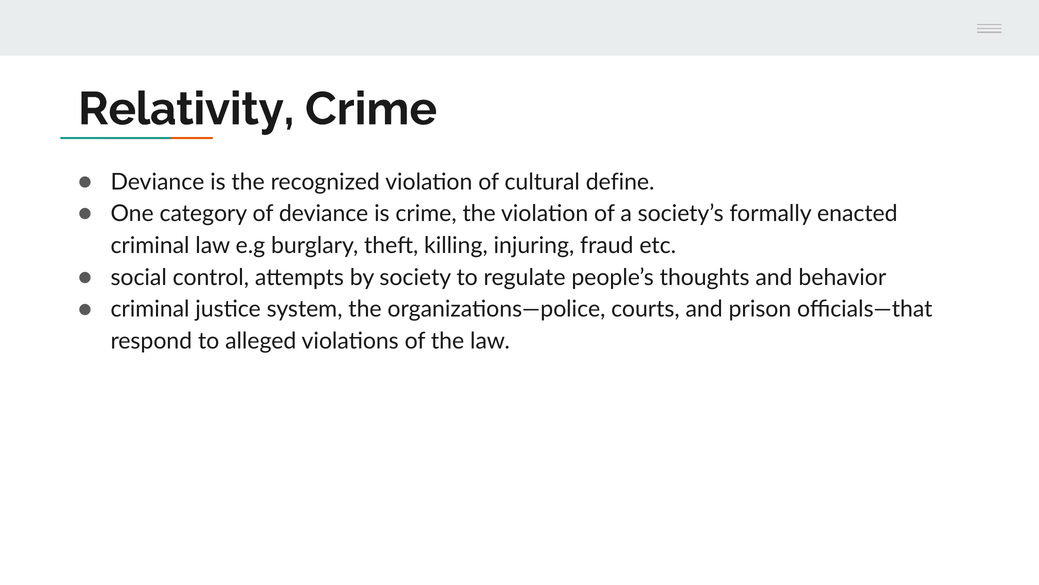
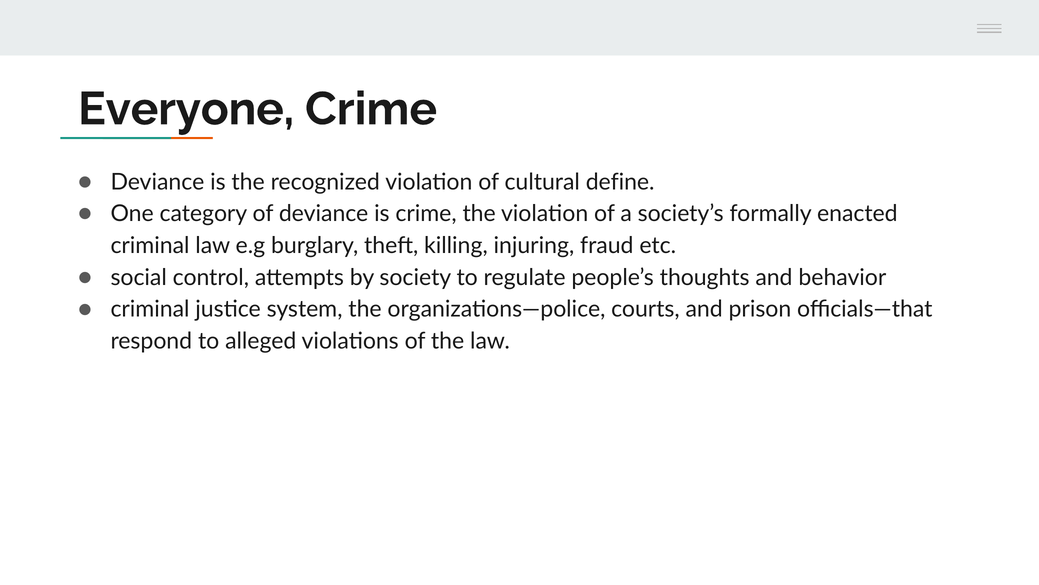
Relativity: Relativity -> Everyone
